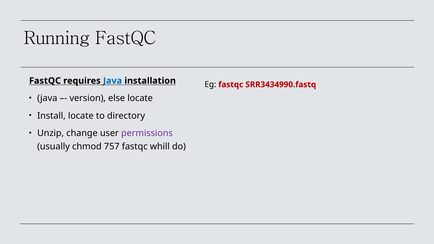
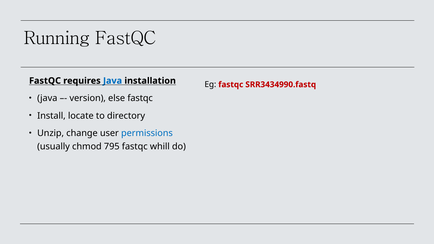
else locate: locate -> fastqc
permissions colour: purple -> blue
757: 757 -> 795
